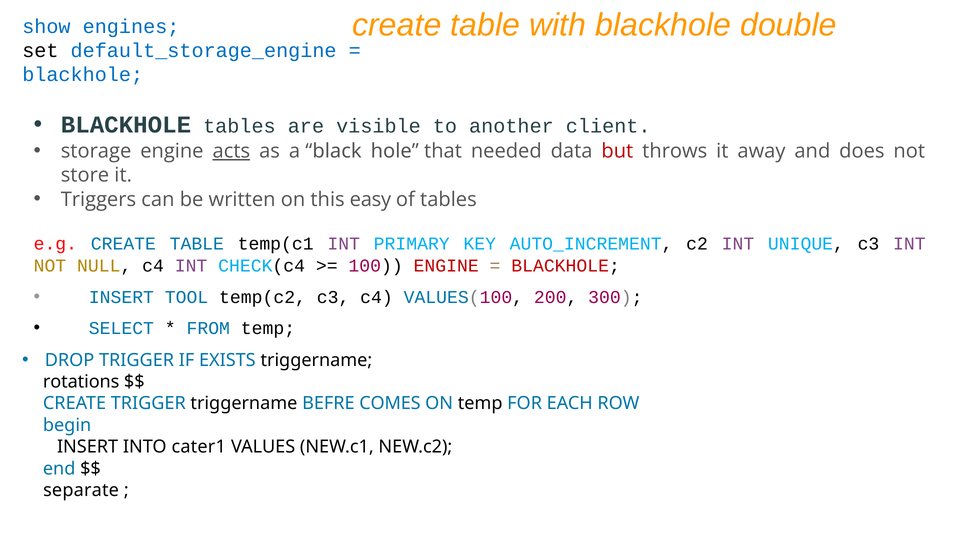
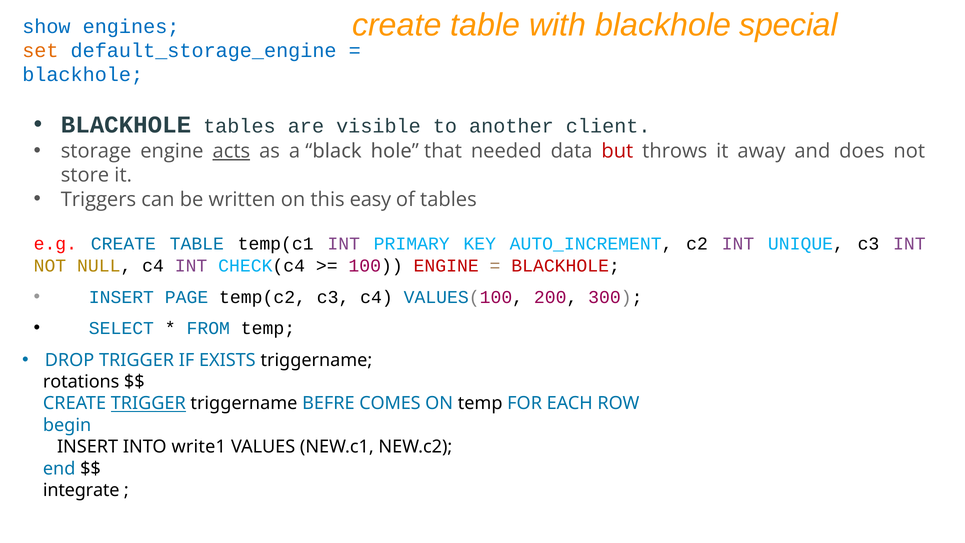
double: double -> special
set colour: black -> orange
TOOL: TOOL -> PAGE
TRIGGER at (148, 403) underline: none -> present
cater1: cater1 -> write1
separate: separate -> integrate
